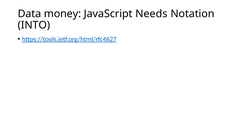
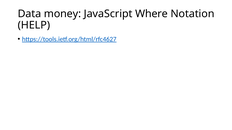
Needs: Needs -> Where
INTO: INTO -> HELP
